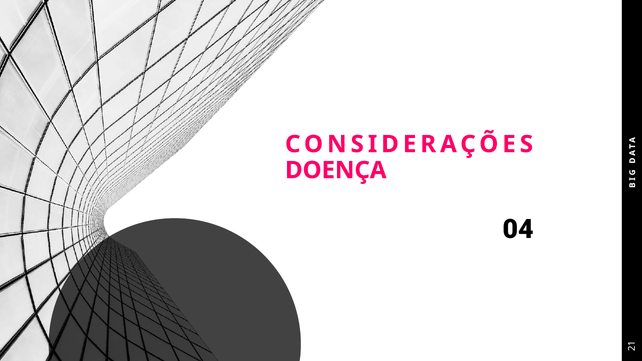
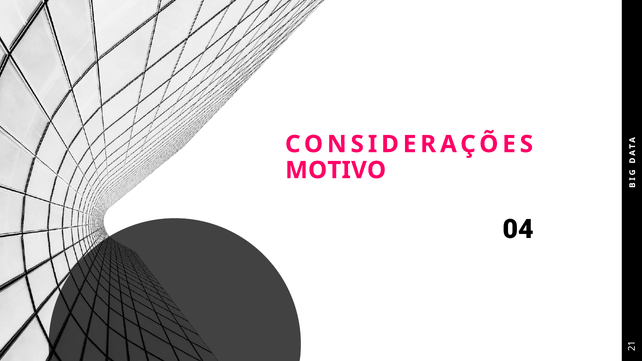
DOENÇA: DOENÇA -> MOTIVO
